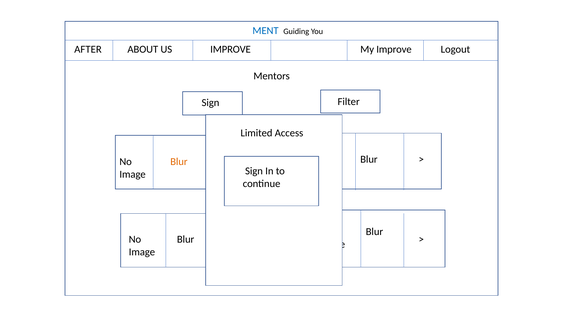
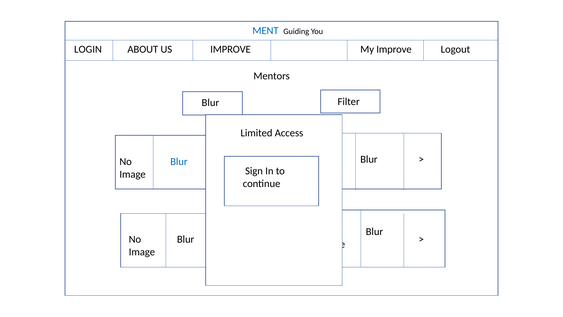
AFTER: AFTER -> LOGIN
Sign at (210, 103): Sign -> Blur
Blur at (179, 161) colour: orange -> blue
